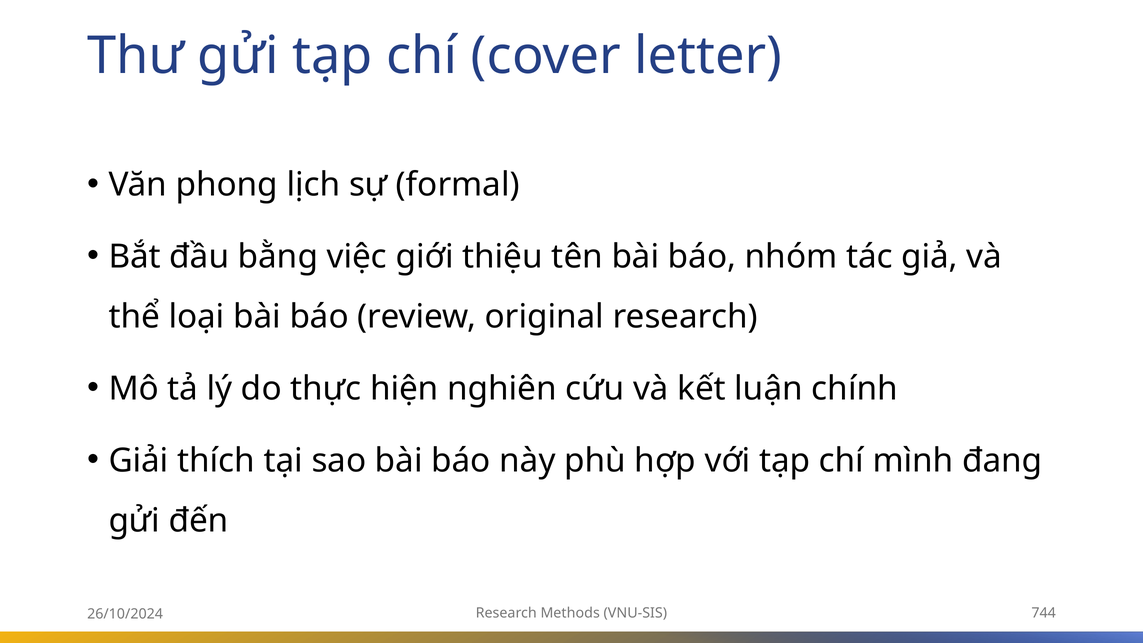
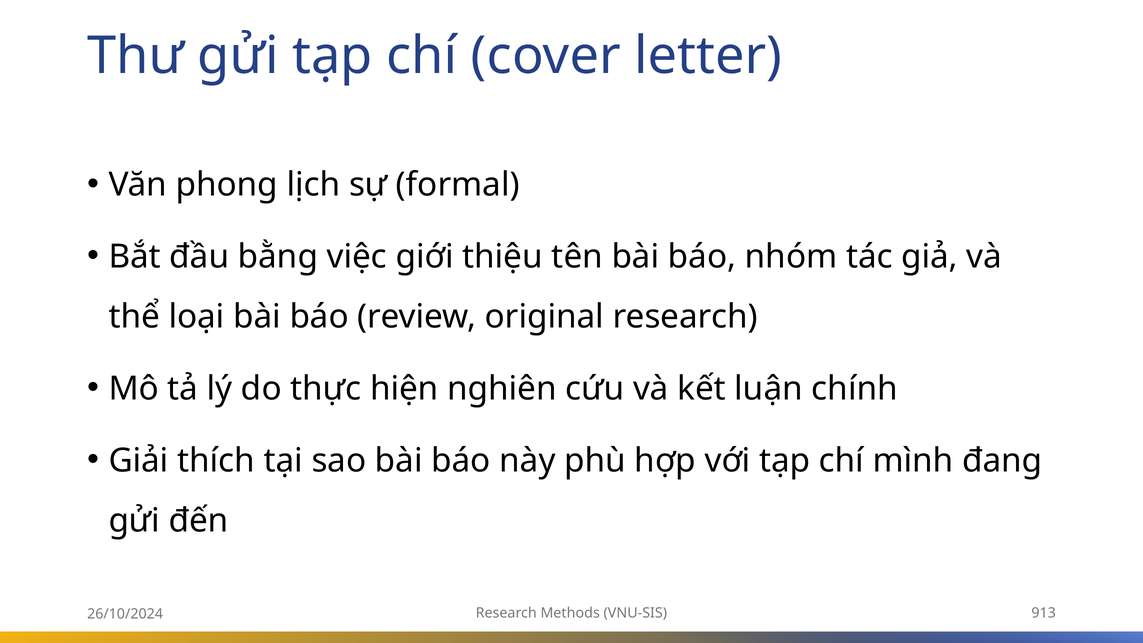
744: 744 -> 913
